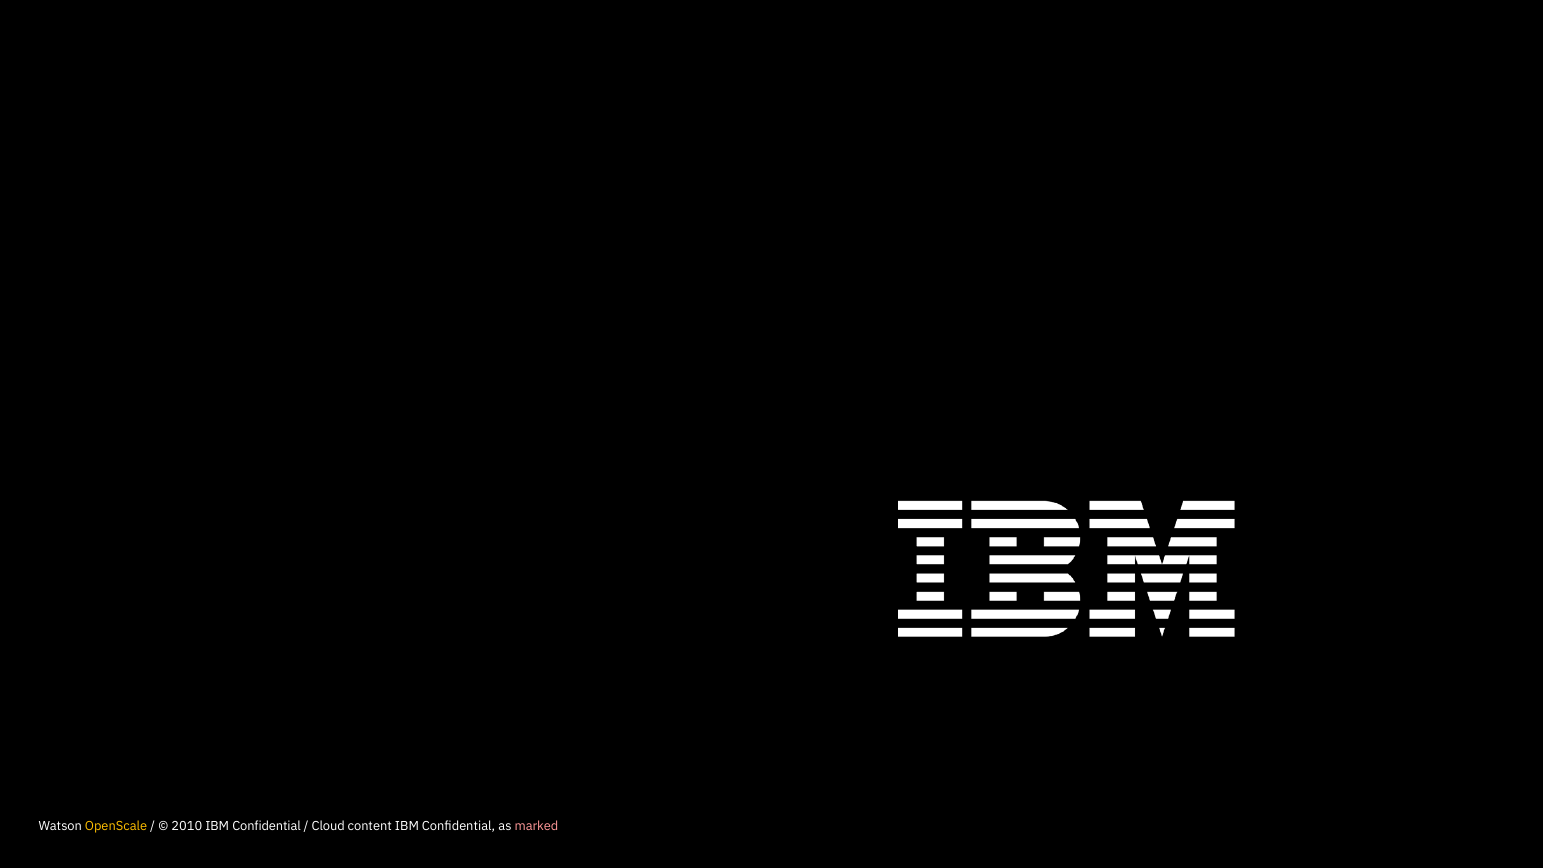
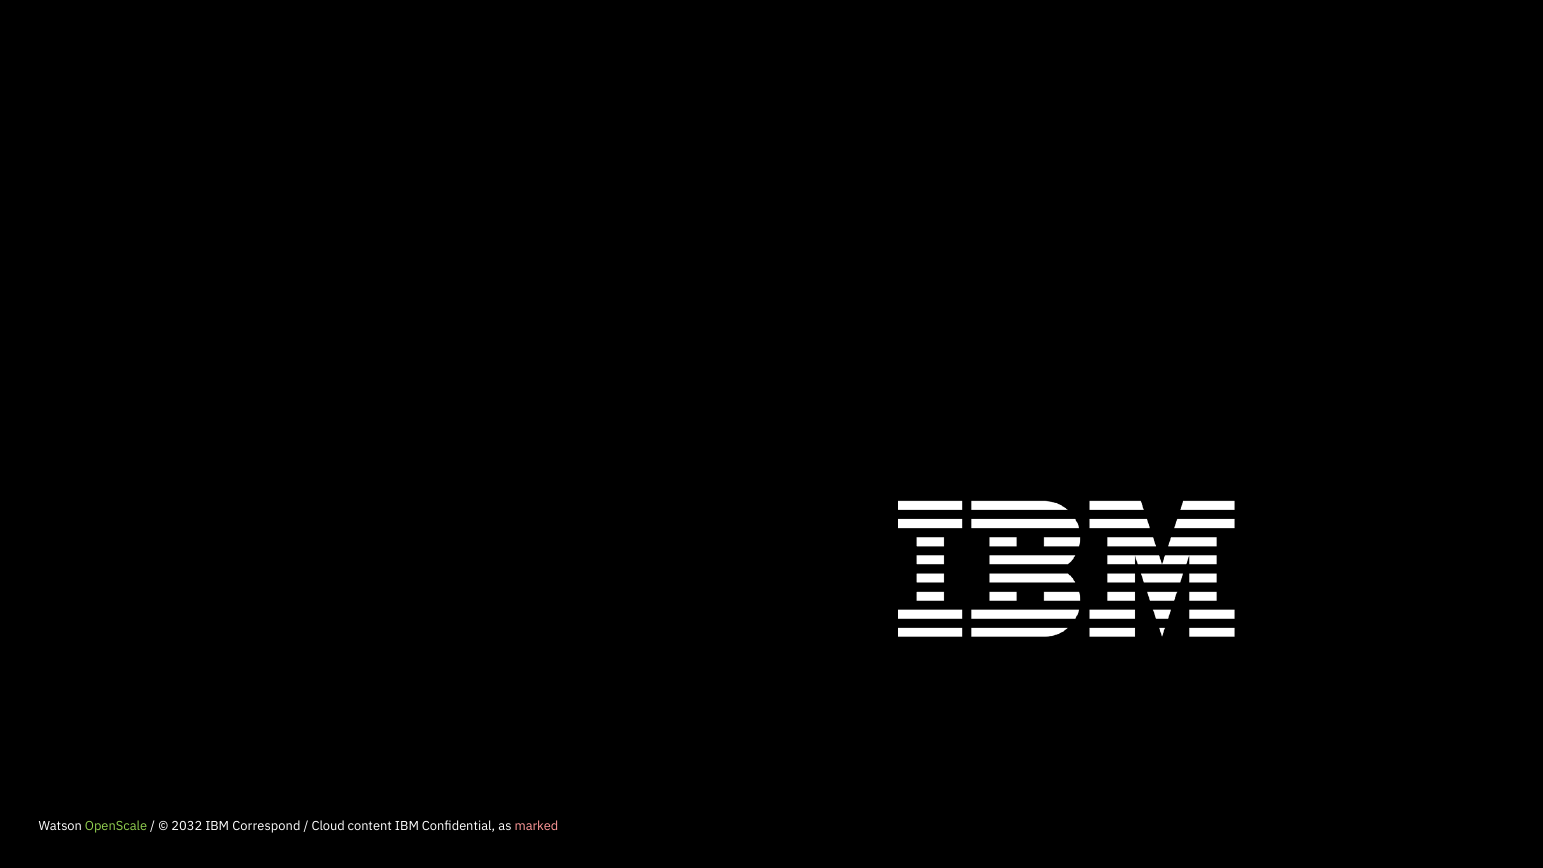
OpenScale colour: yellow -> light green
2010: 2010 -> 2032
Confidential at (267, 826): Confidential -> Correspond
